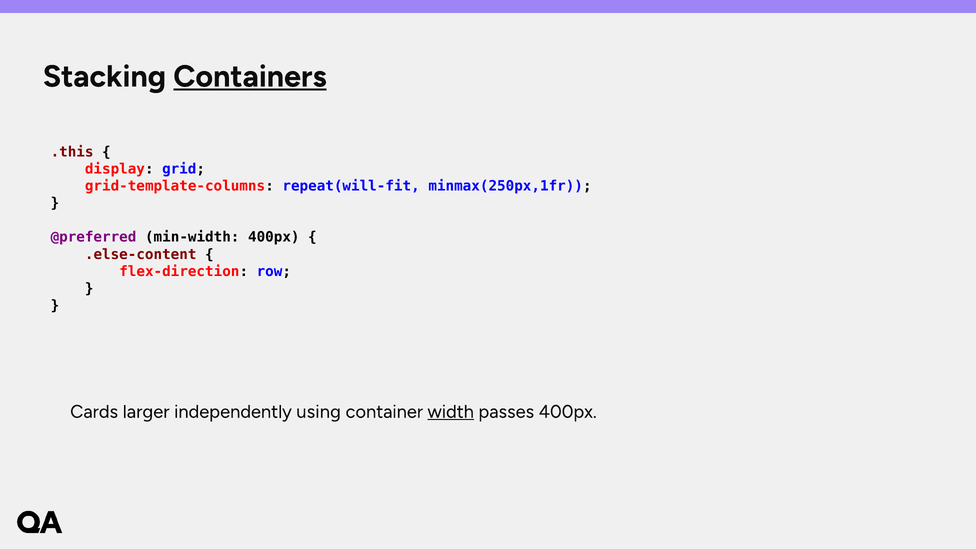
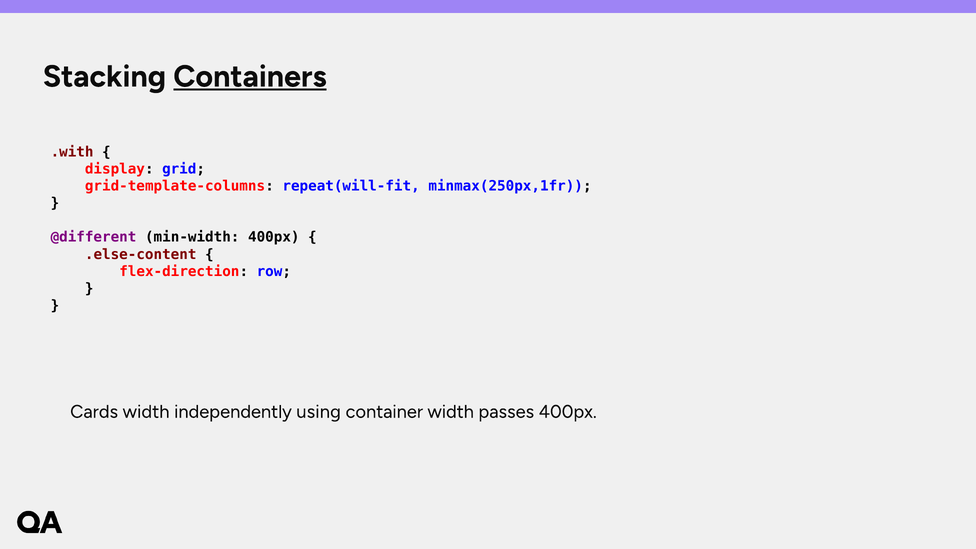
.this: .this -> .with
@preferred: @preferred -> @different
larger at (146, 412): larger -> width
width at (451, 412) underline: present -> none
